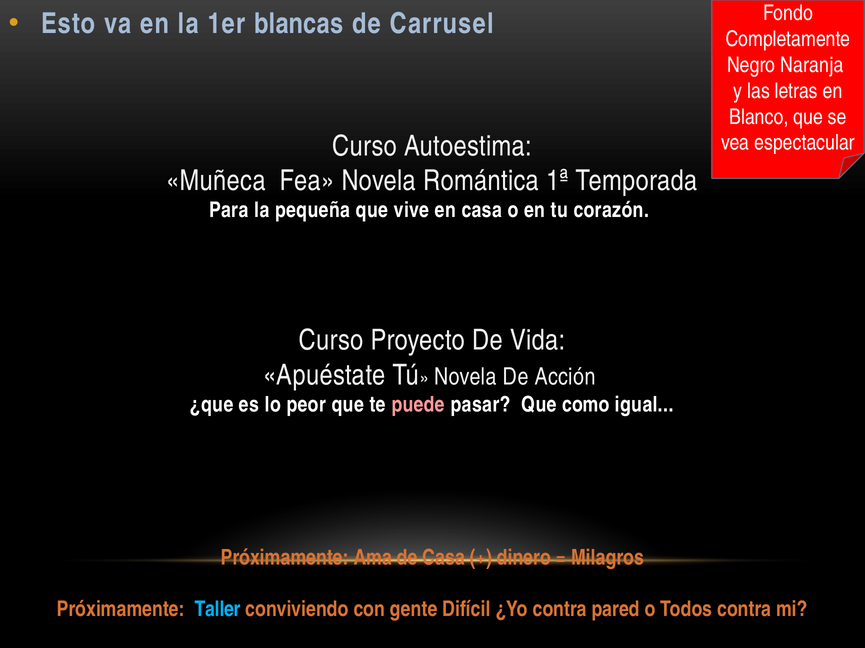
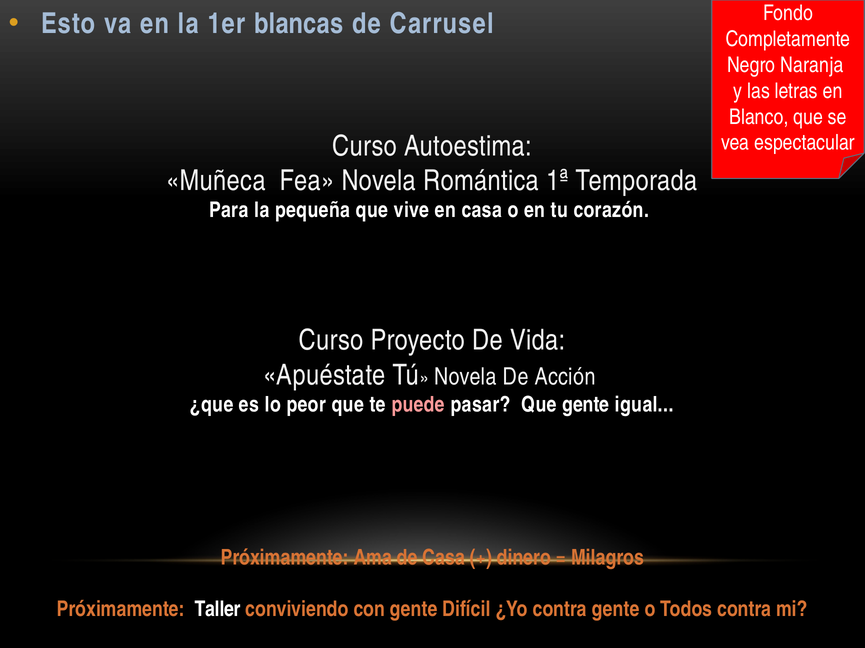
Que como: como -> gente
Taller colour: light blue -> white
contra pared: pared -> gente
